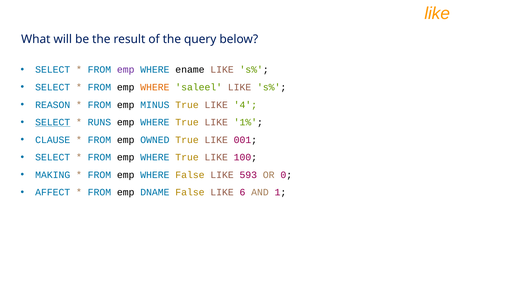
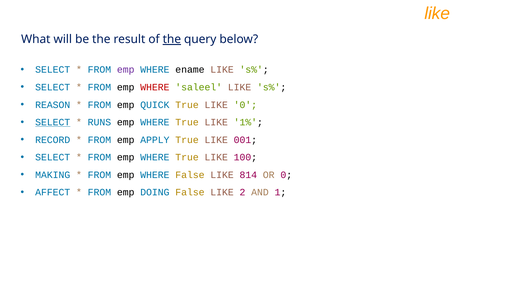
the at (172, 39) underline: none -> present
WHERE at (155, 87) colour: orange -> red
MINUS: MINUS -> QUICK
LIKE 4: 4 -> 0
CLAUSE: CLAUSE -> RECORD
OWNED: OWNED -> APPLY
593: 593 -> 814
DNAME: DNAME -> DOING
6: 6 -> 2
